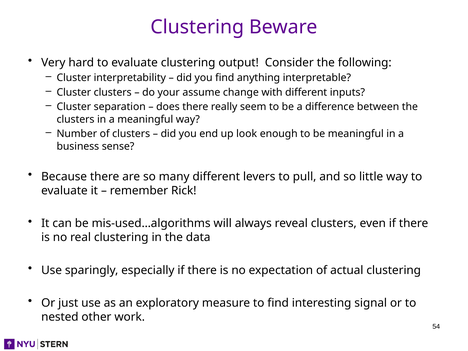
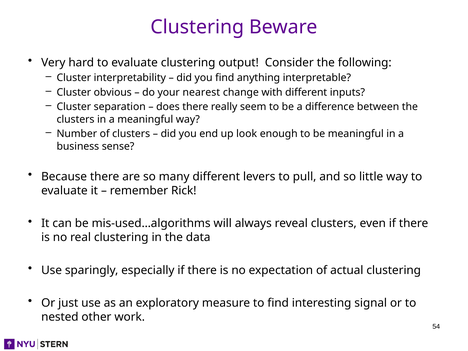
Cluster clusters: clusters -> obvious
assume: assume -> nearest
